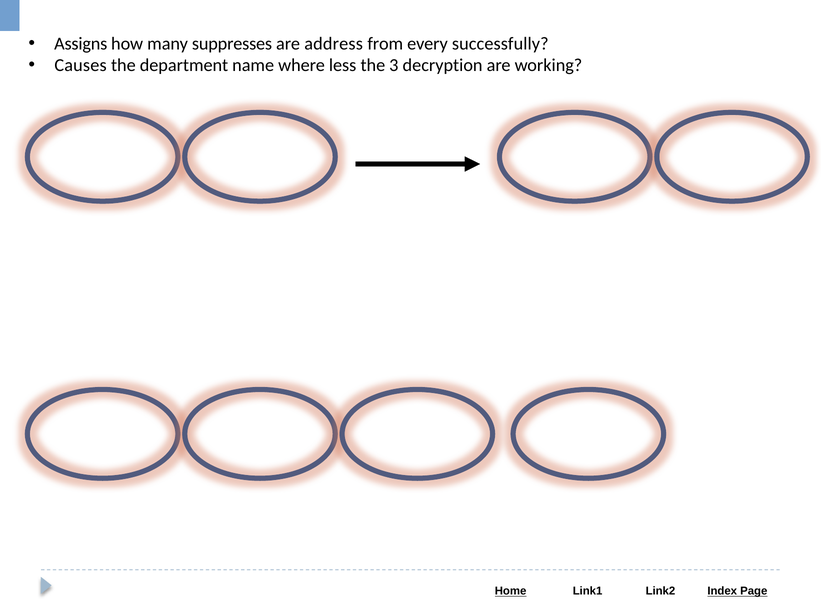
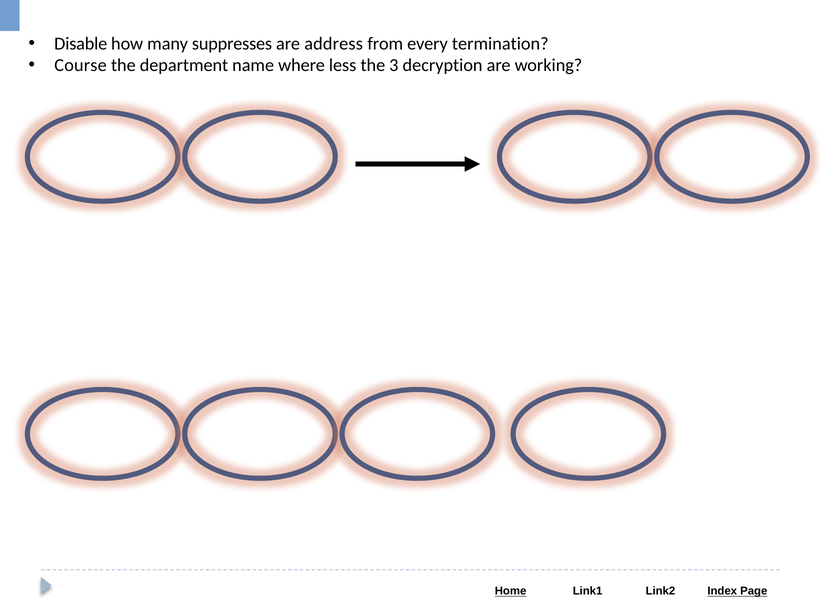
Assigns: Assigns -> Disable
successfully: successfully -> termination
Causes: Causes -> Course
